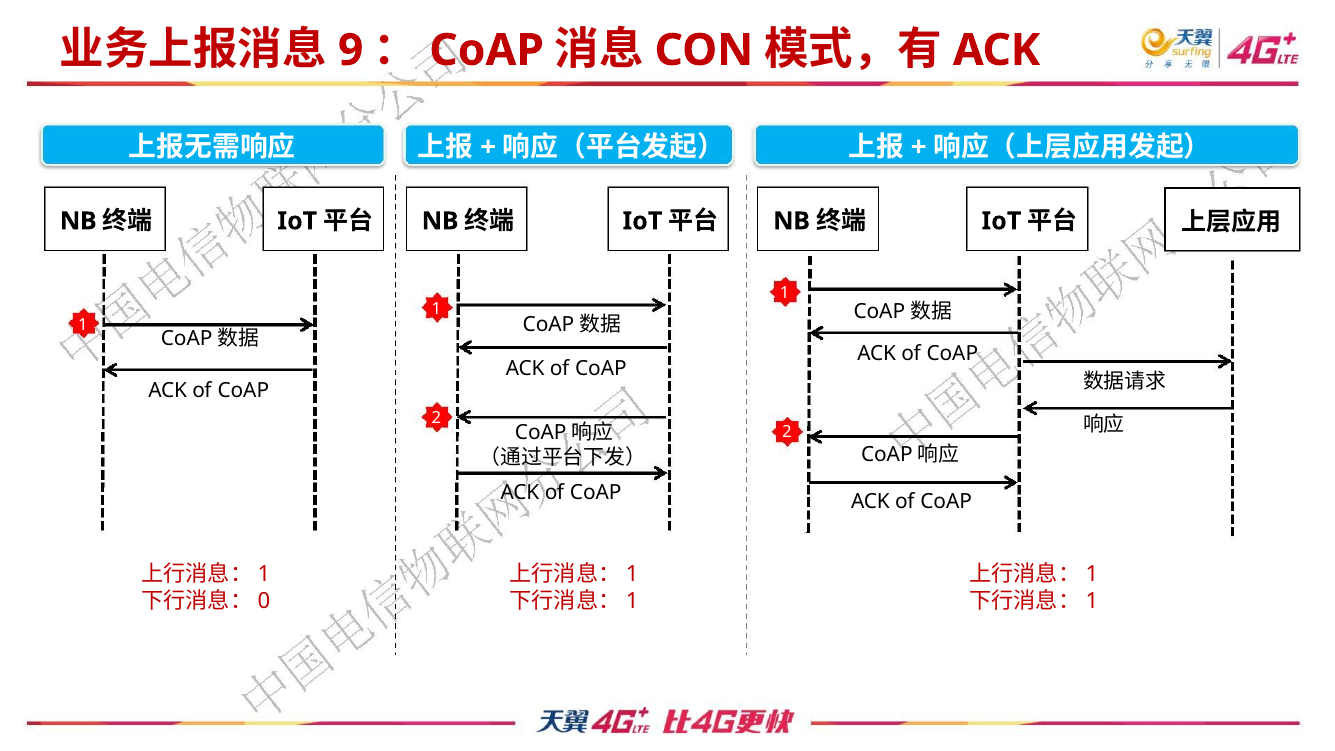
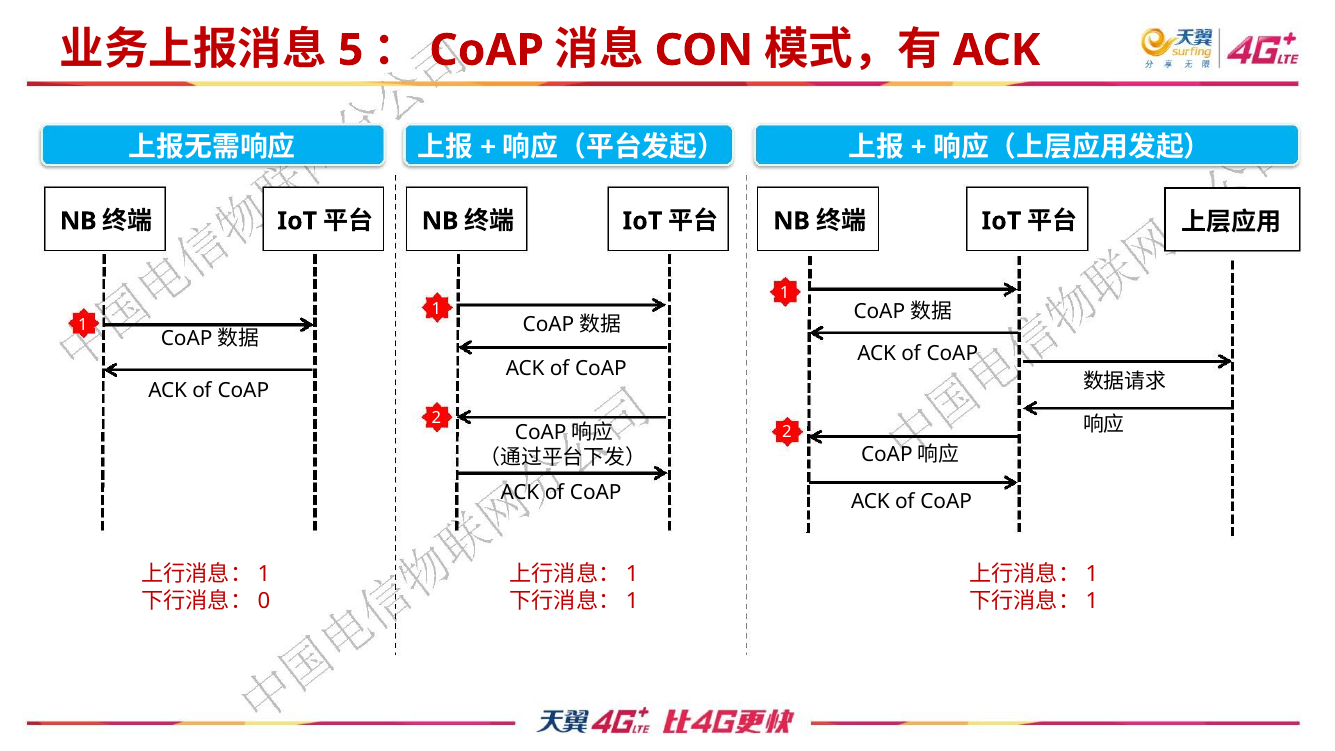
9: 9 -> 5
